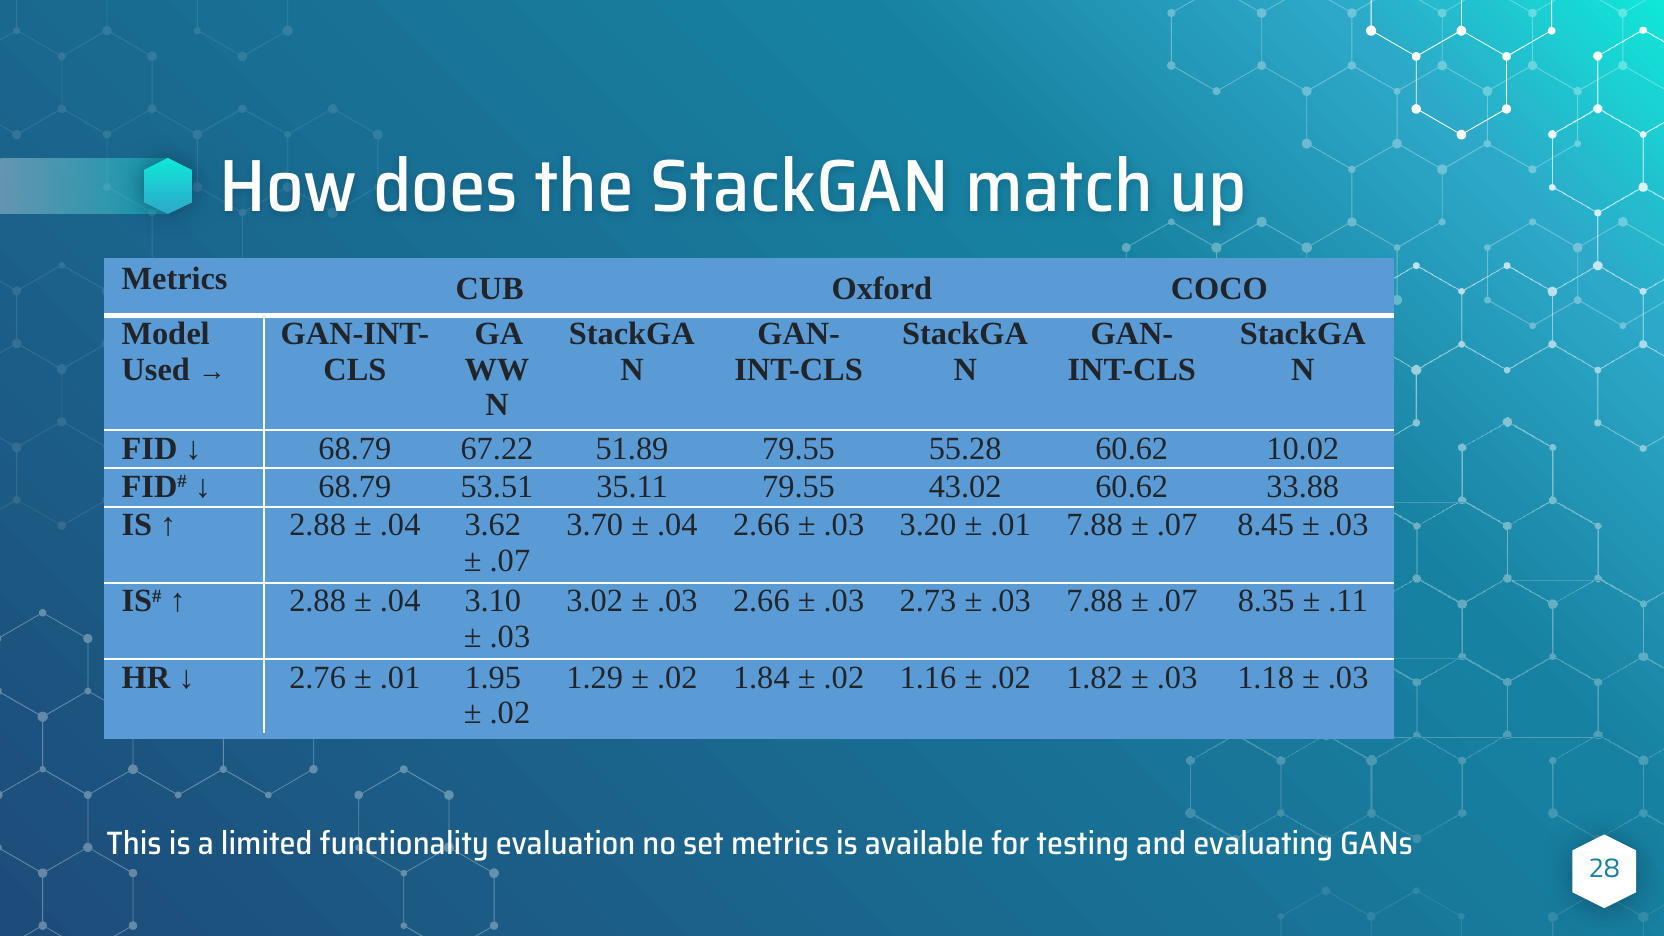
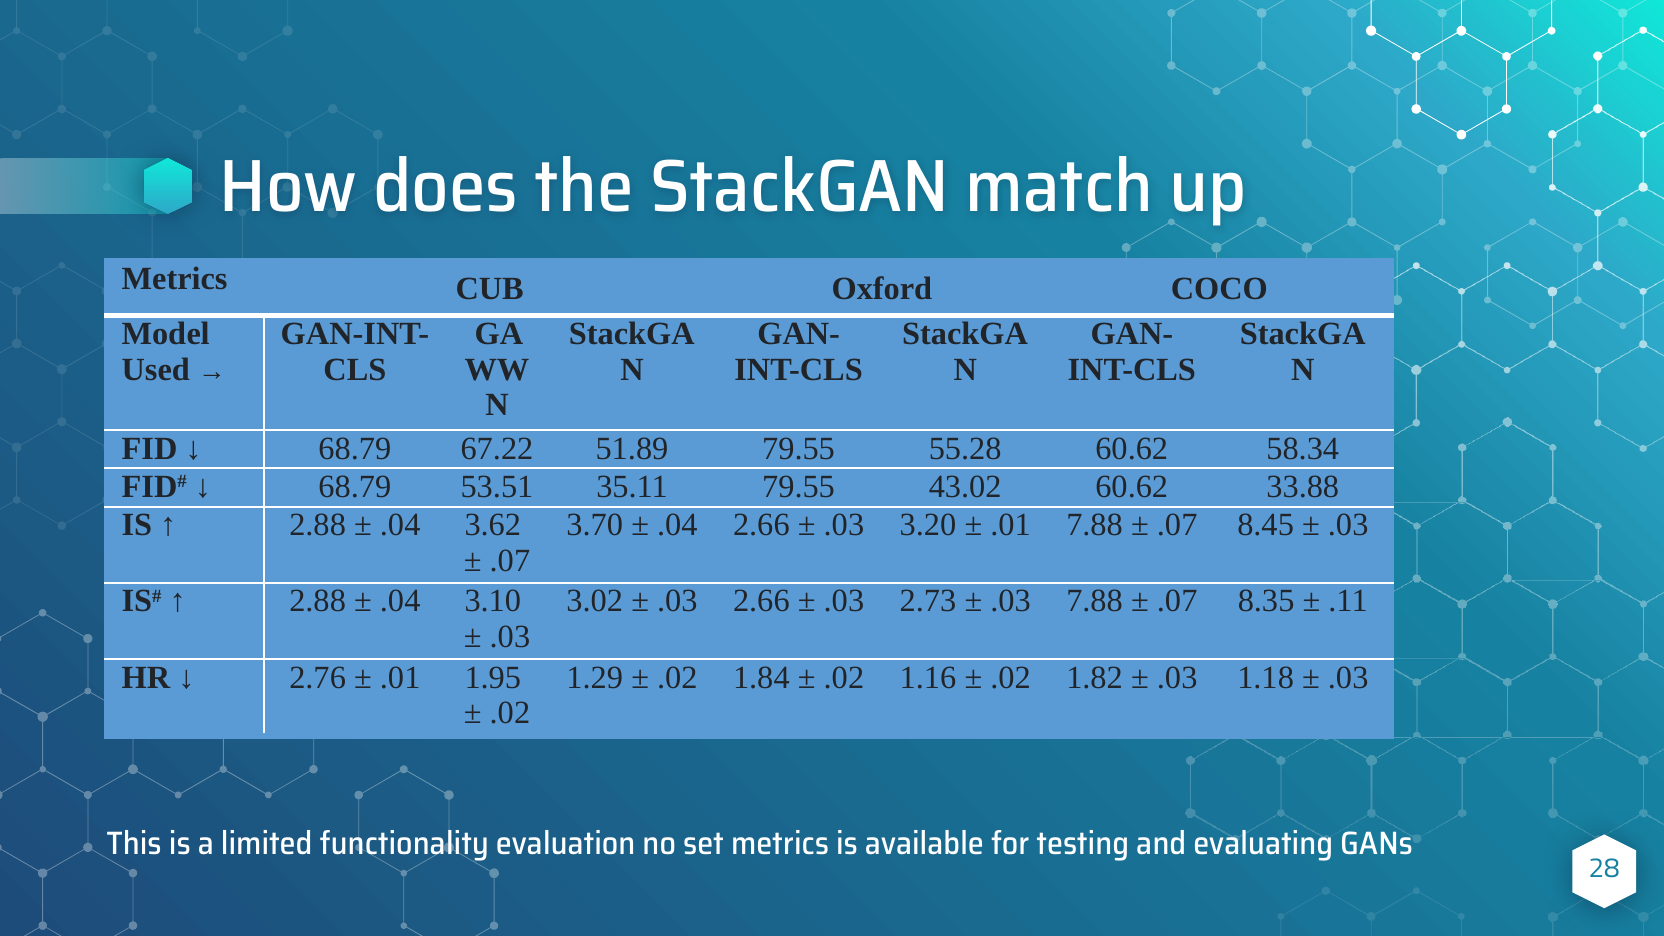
10.02: 10.02 -> 58.34
